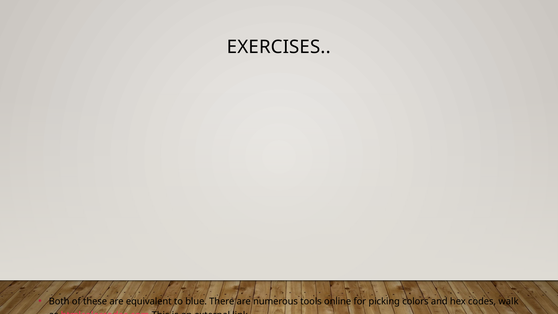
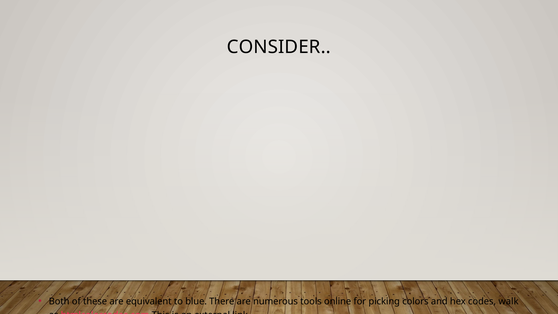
EXERCISES: EXERCISES -> CONSIDER
